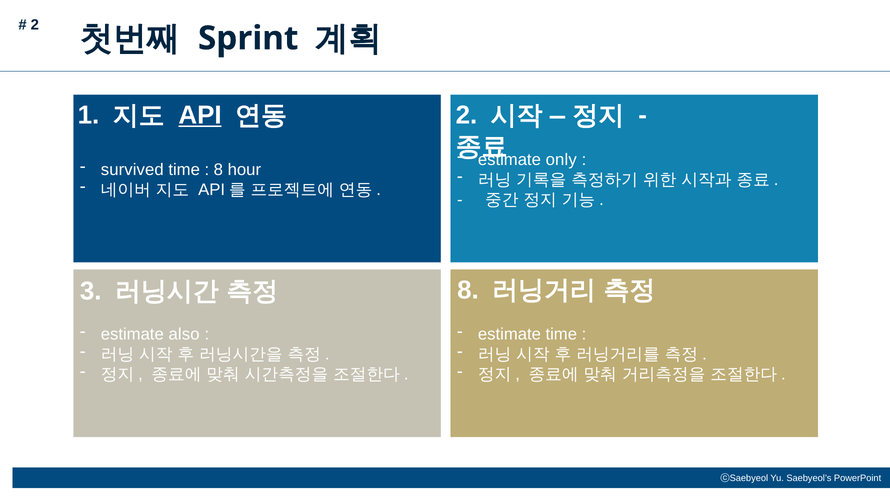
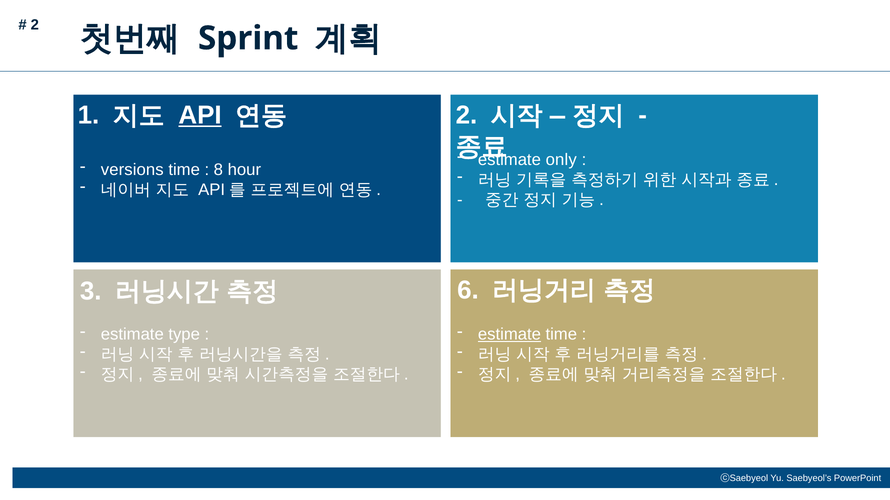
survived: survived -> versions
8 at (468, 290): 8 -> 6
also: also -> type
estimate at (509, 335) underline: none -> present
